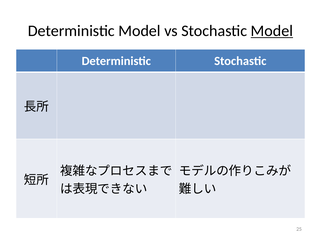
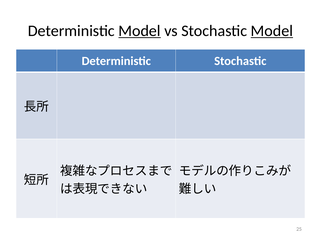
Model at (140, 31) underline: none -> present
